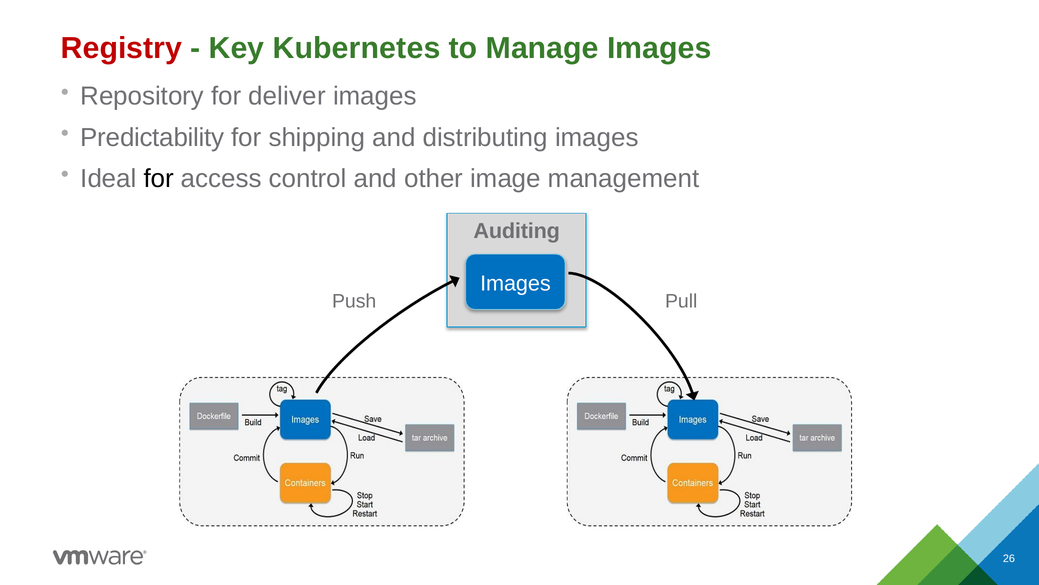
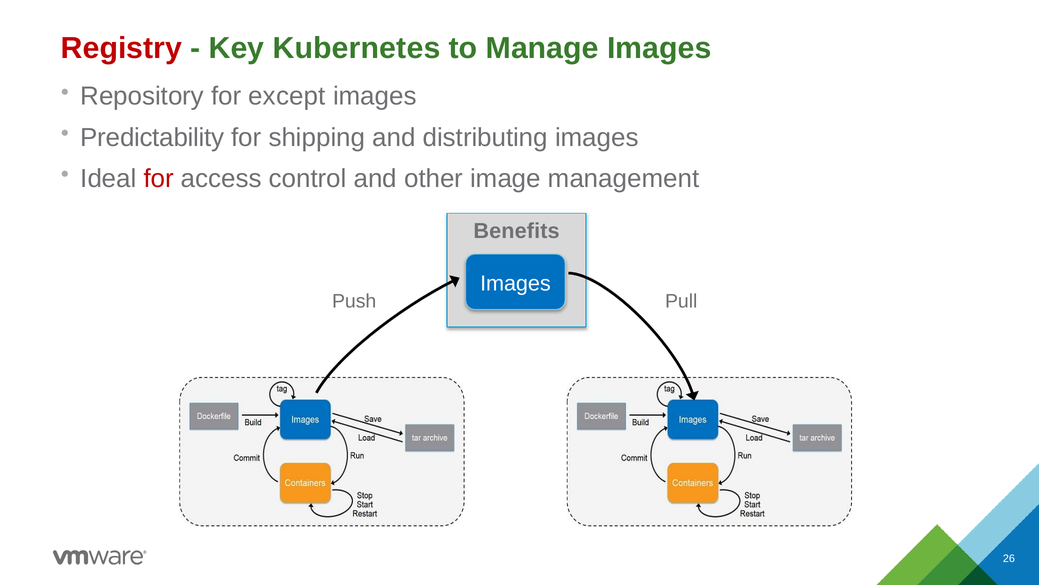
deliver: deliver -> except
for at (159, 178) colour: black -> red
Auditing: Auditing -> Benefits
